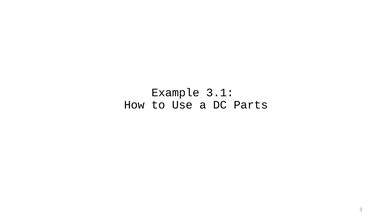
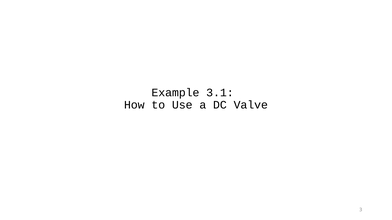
Parts: Parts -> Valve
